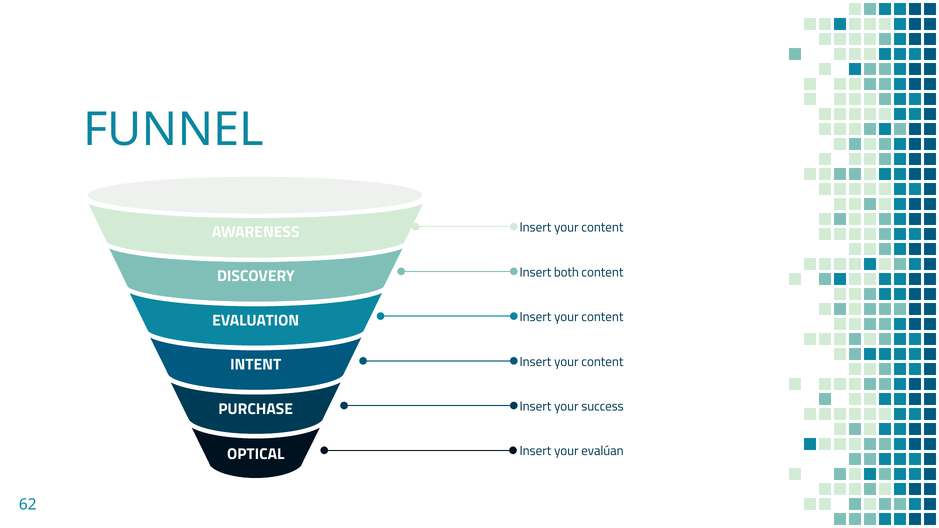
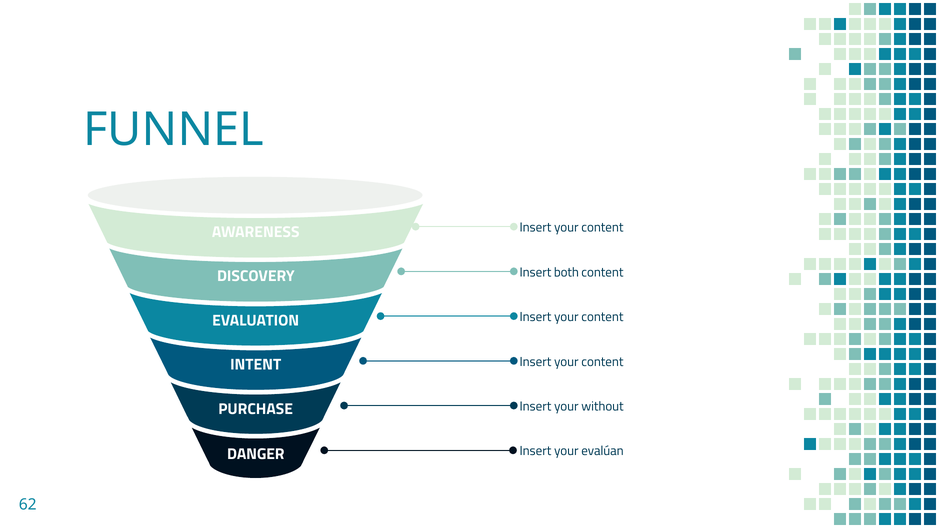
success: success -> without
OPTICAL: OPTICAL -> DANGER
